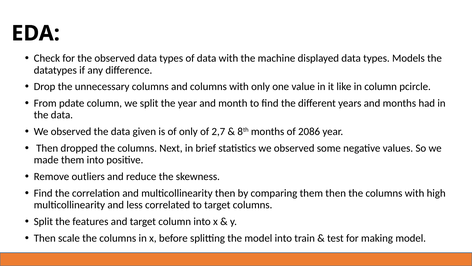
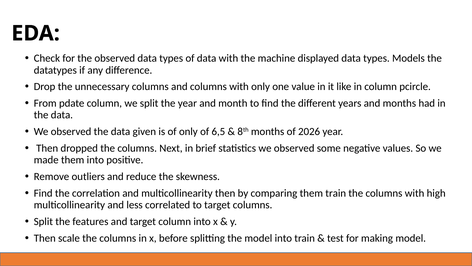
2,7: 2,7 -> 6,5
2086: 2086 -> 2026
them then: then -> train
